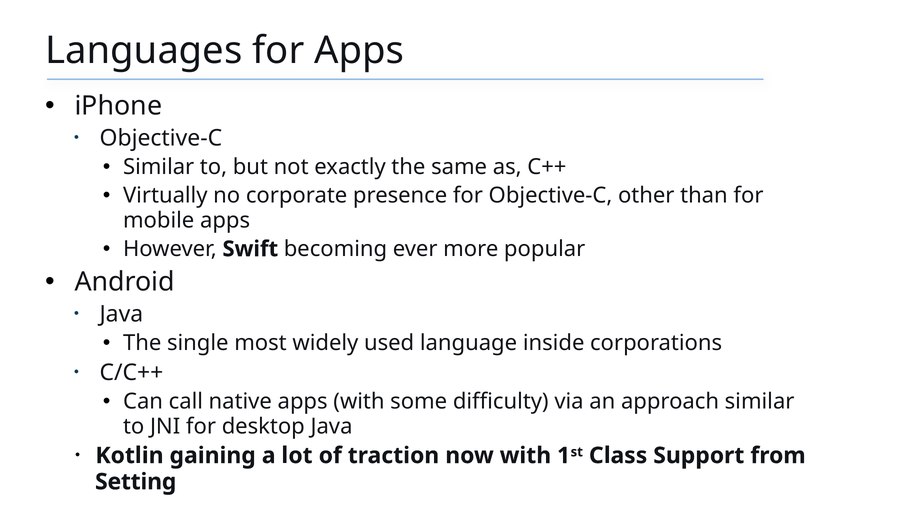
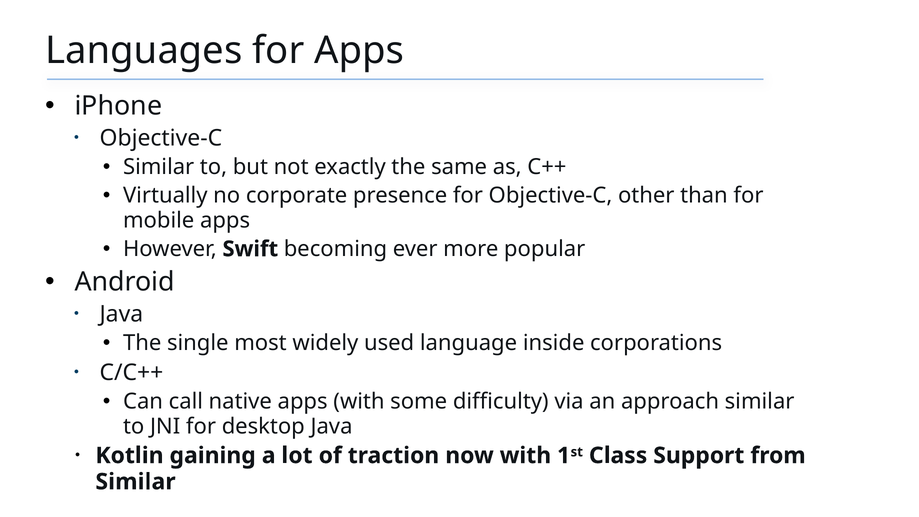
Setting at (136, 482): Setting -> Similar
